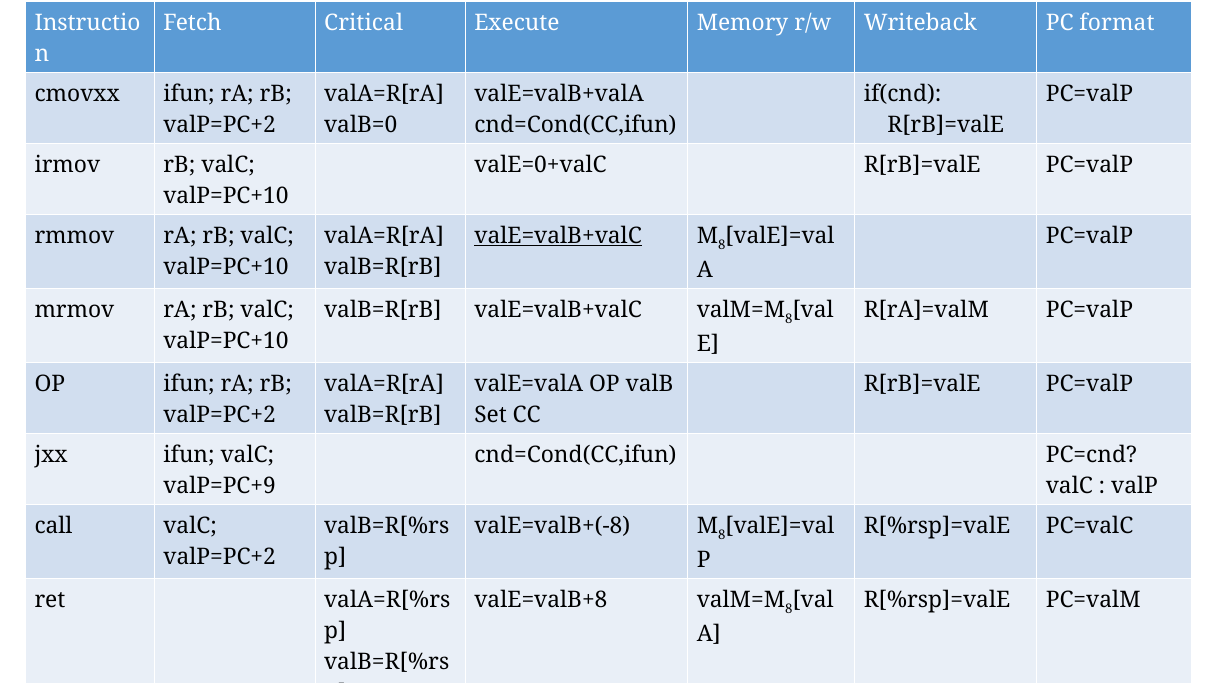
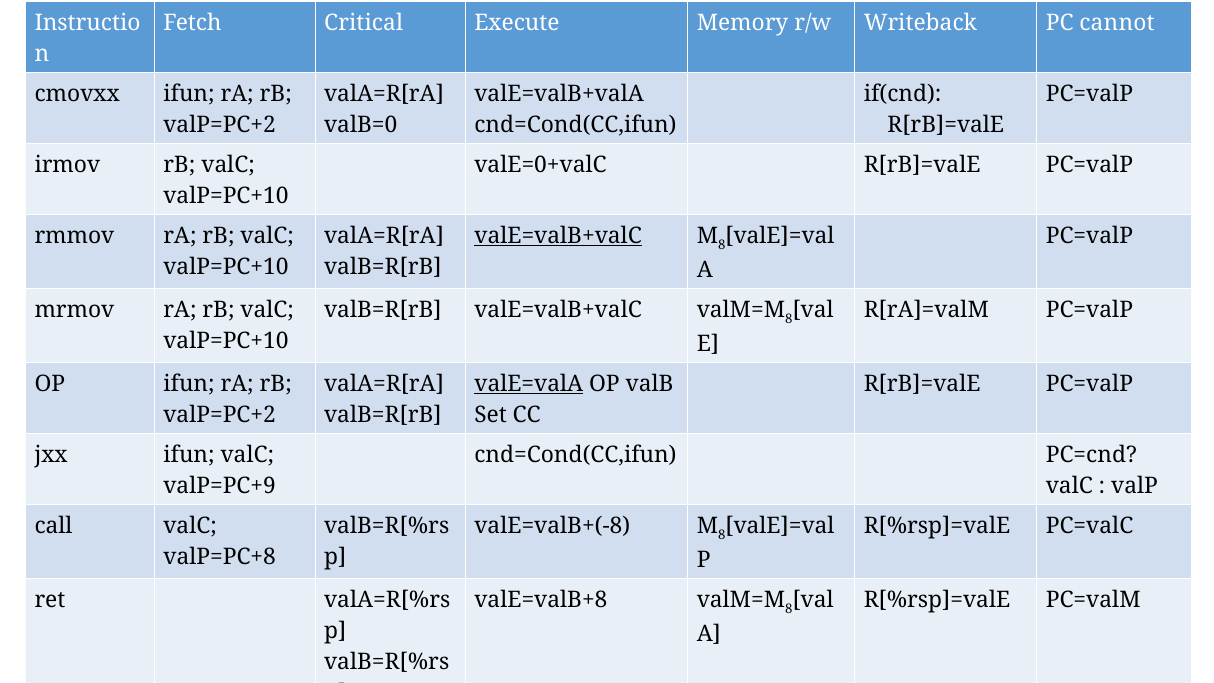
format: format -> cannot
valE=valA underline: none -> present
valP=PC+2 at (220, 557): valP=PC+2 -> valP=PC+8
